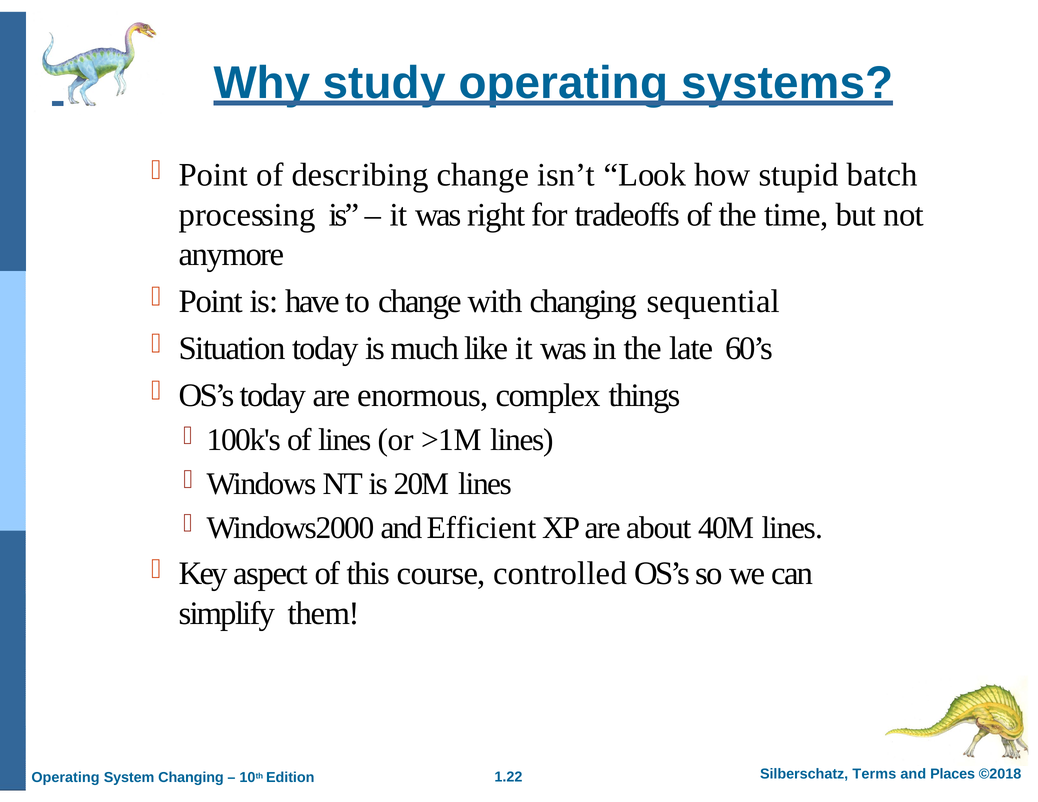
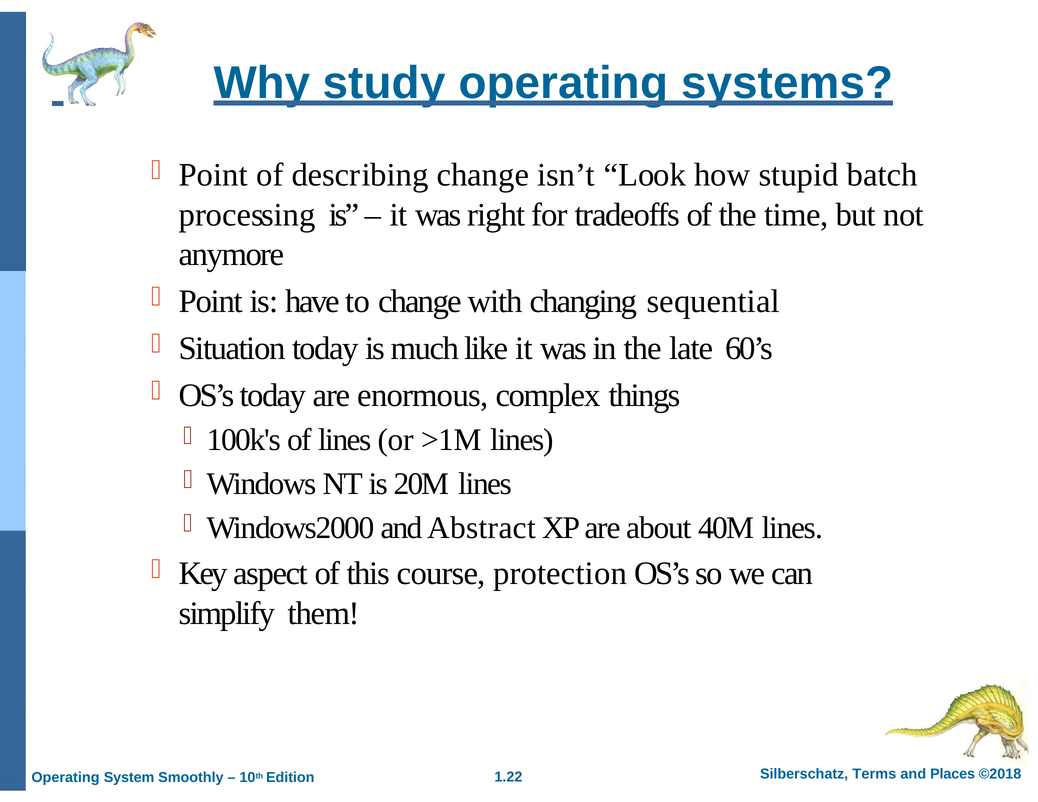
Efficient: Efficient -> Abstract
controlled: controlled -> protection
System Changing: Changing -> Smoothly
